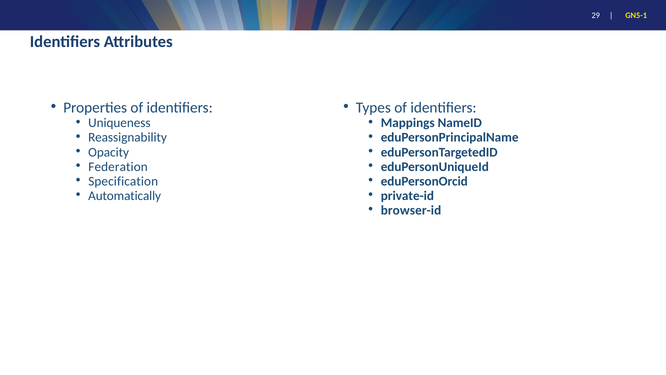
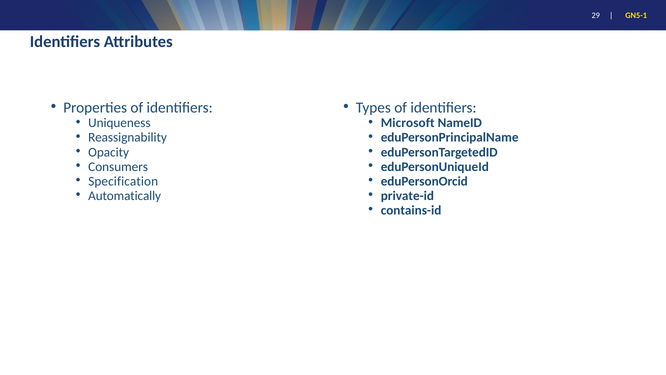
Mappings: Mappings -> Microsoft
Federation: Federation -> Consumers
browser-id: browser-id -> contains-id
